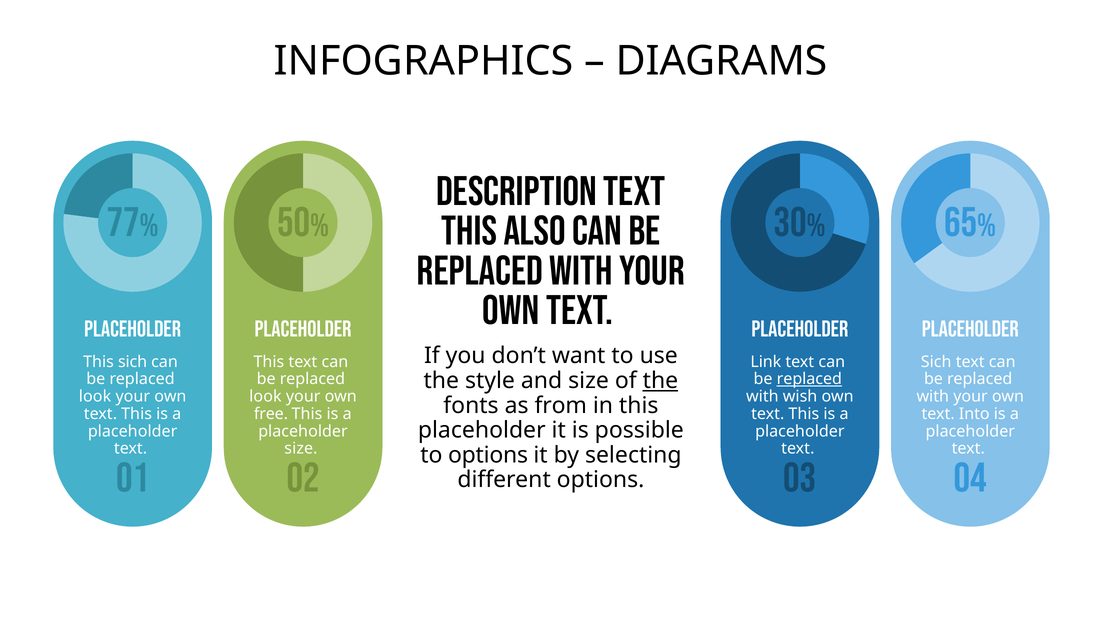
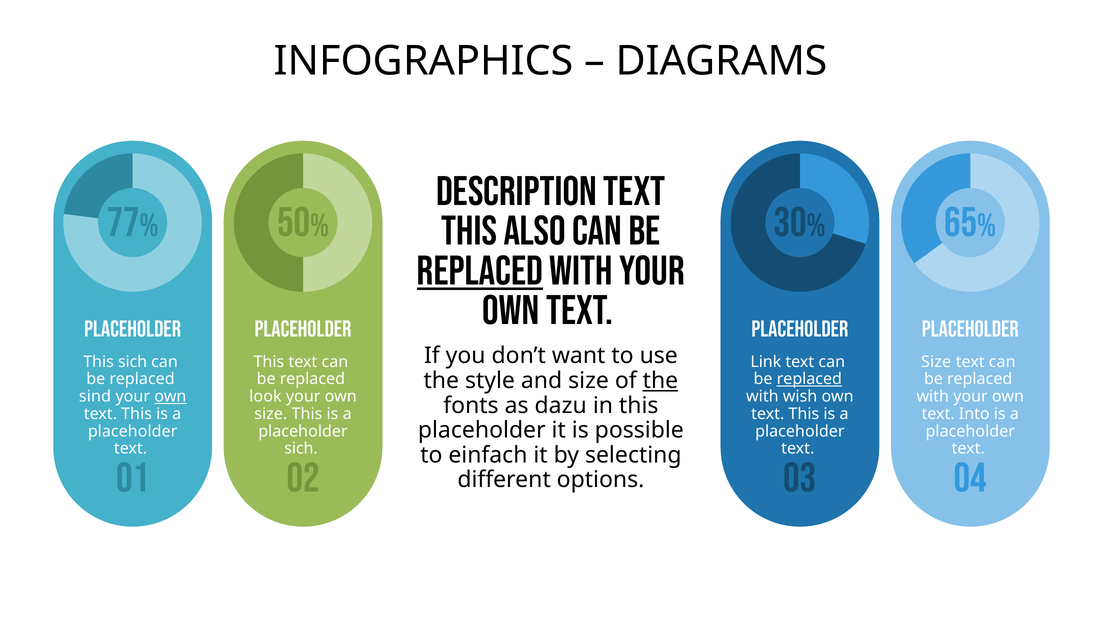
replaced at (480, 271) underline: none -> present
Sich at (936, 362): Sich -> Size
look at (95, 397): look -> sind
own at (170, 397) underline: none -> present
from: from -> dazu
free at (271, 414): free -> size
size at (301, 449): size -> sich
to options: options -> einfach
